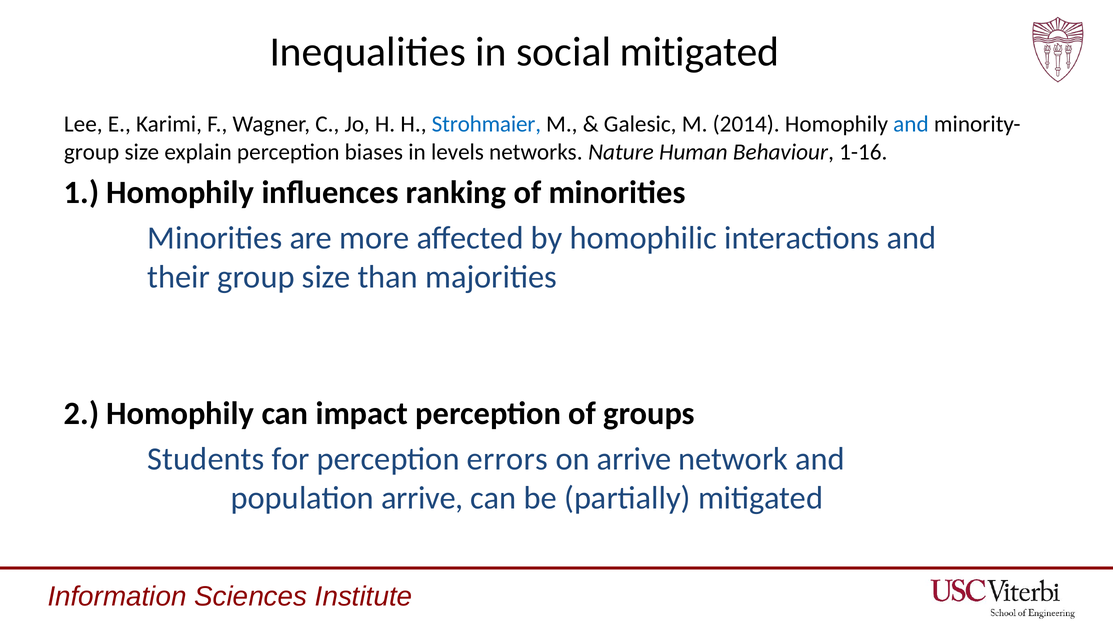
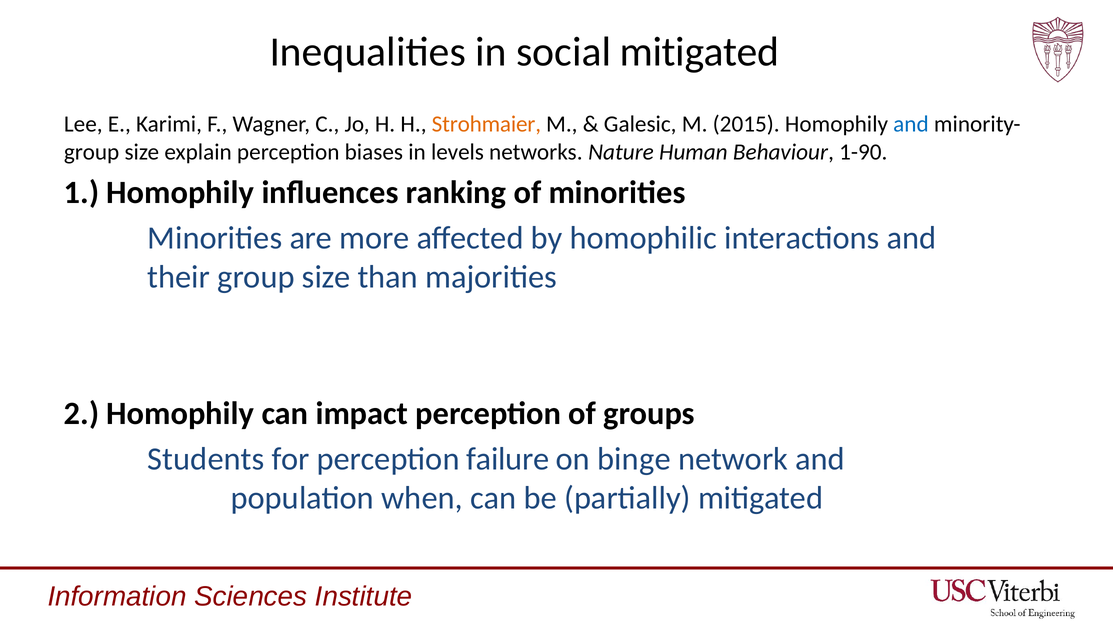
Strohmaier colour: blue -> orange
2014: 2014 -> 2015
1-16: 1-16 -> 1-90
errors: errors -> failure
on arrive: arrive -> binge
population arrive: arrive -> when
